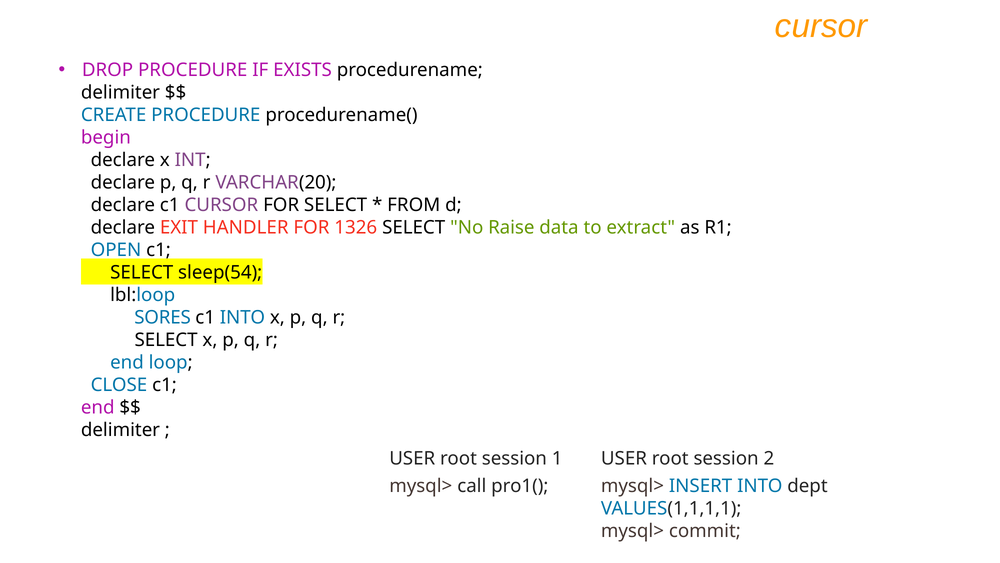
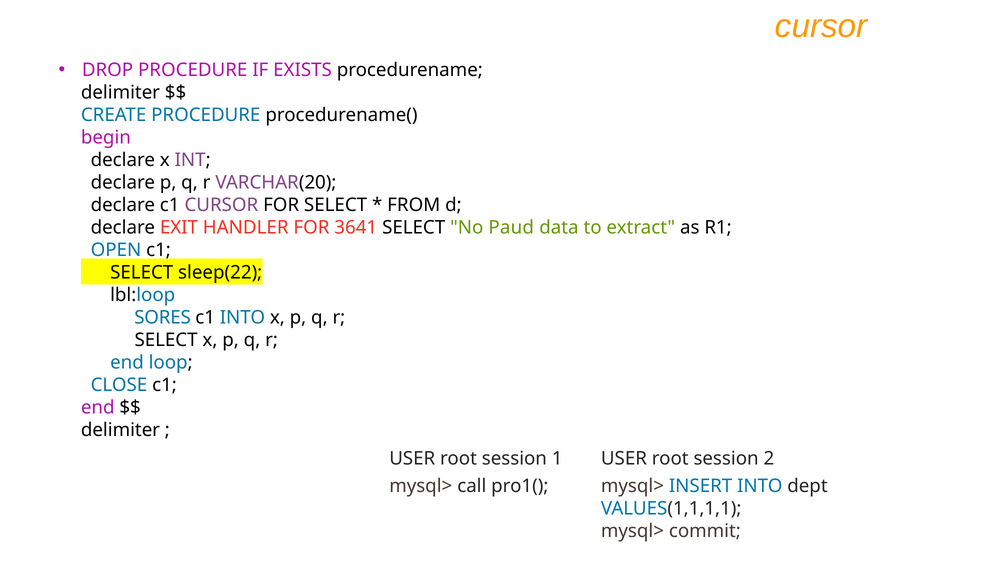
1326: 1326 -> 3641
Raise: Raise -> Paud
sleep(54: sleep(54 -> sleep(22
